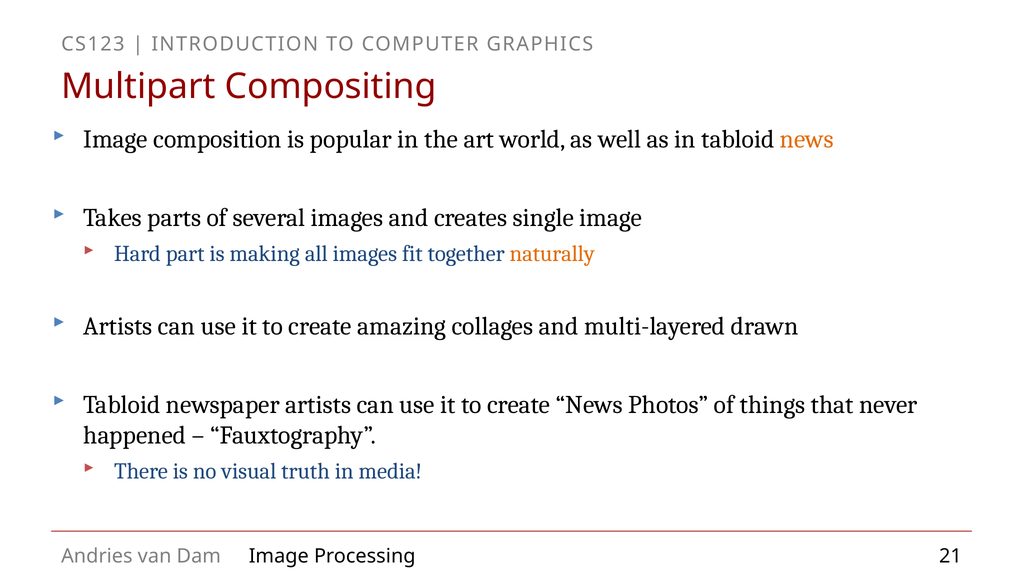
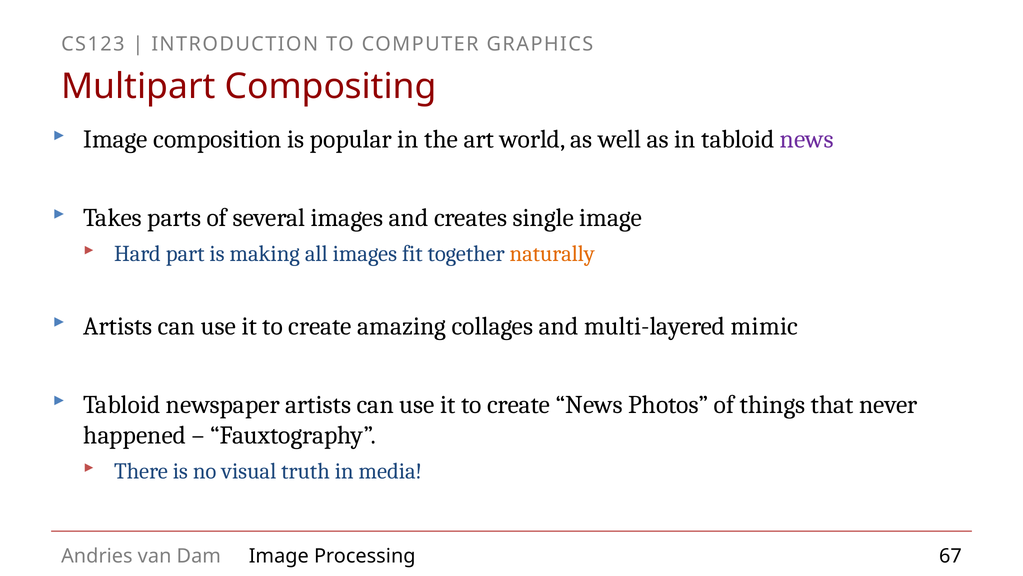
news at (807, 139) colour: orange -> purple
drawn: drawn -> mimic
21: 21 -> 67
